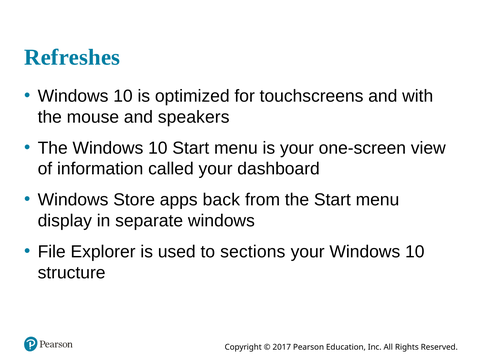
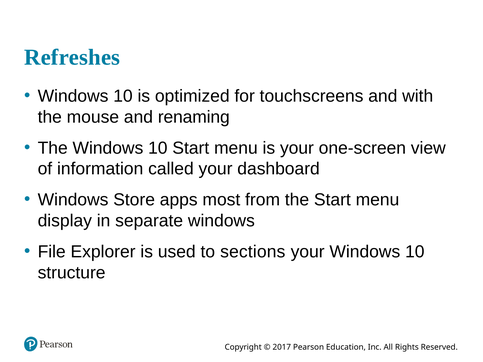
speakers: speakers -> renaming
back: back -> most
